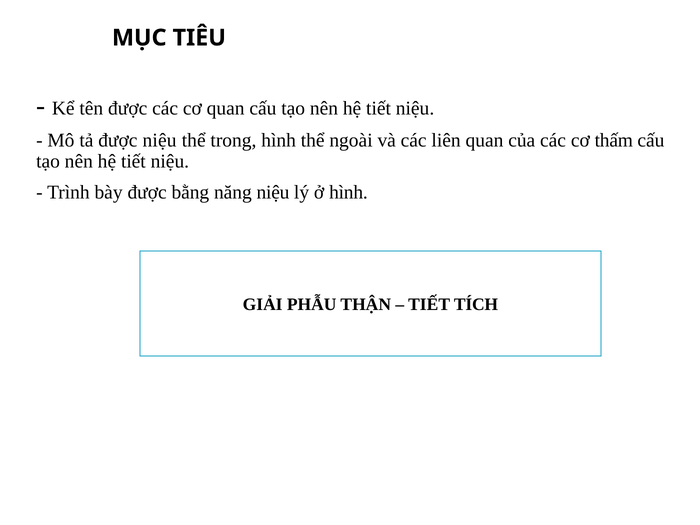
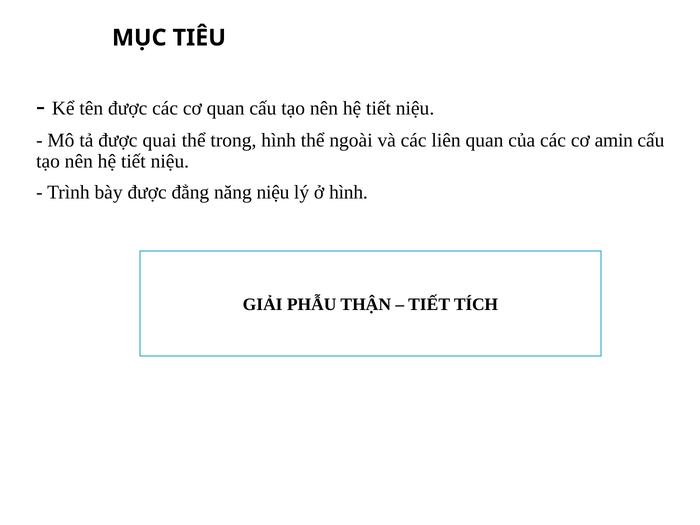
được niệu: niệu -> quai
thấm: thấm -> amin
bằng: bằng -> đẳng
